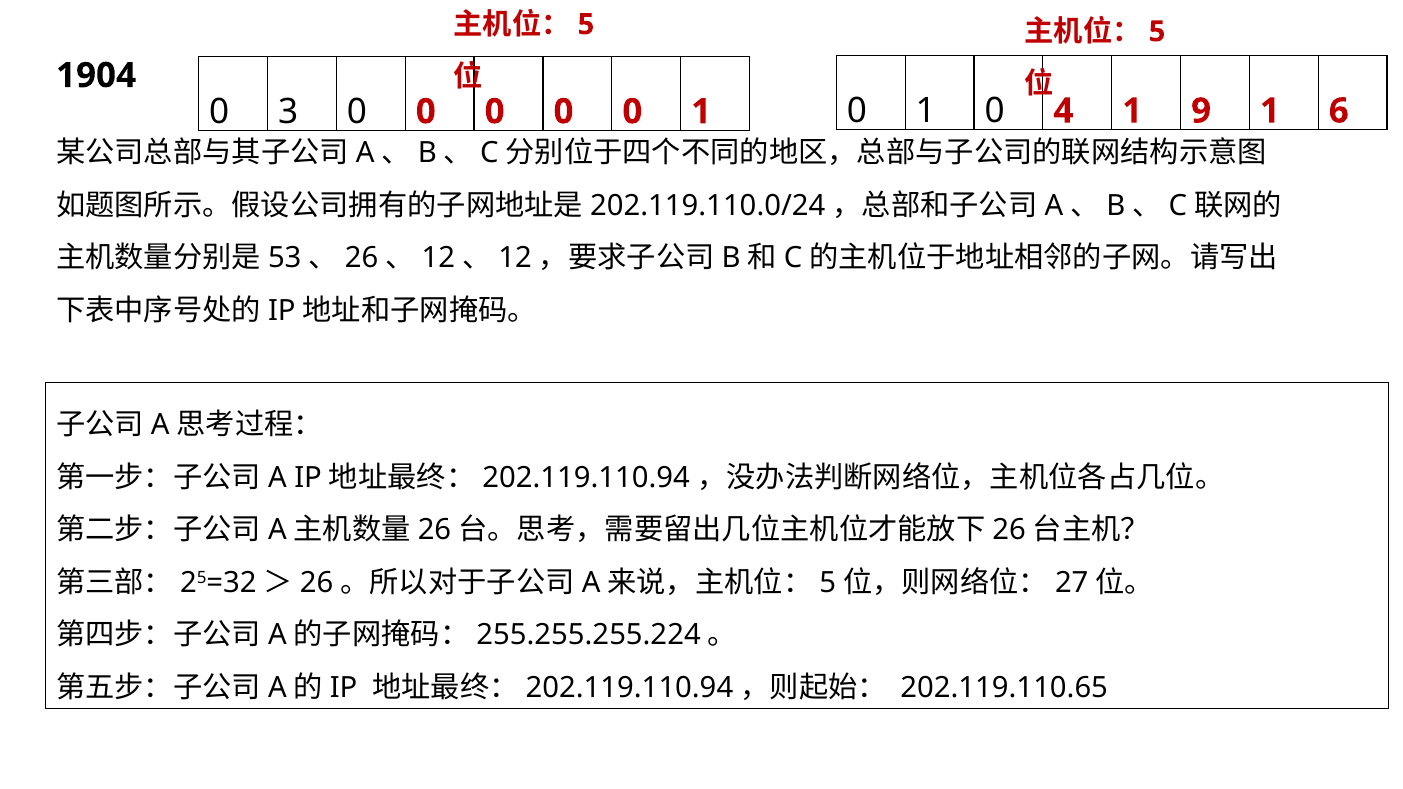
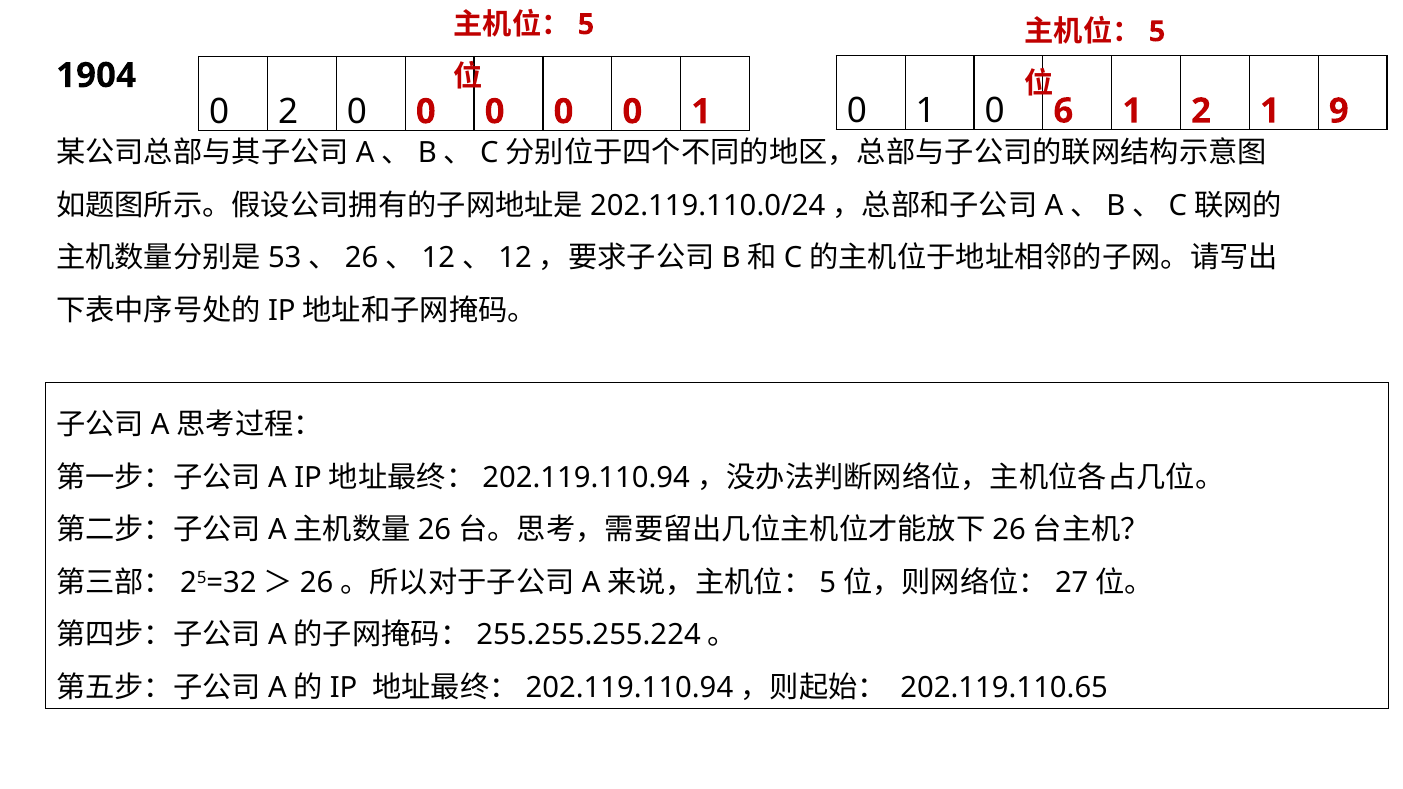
4: 4 -> 6
1 9: 9 -> 2
6: 6 -> 9
0 3: 3 -> 2
